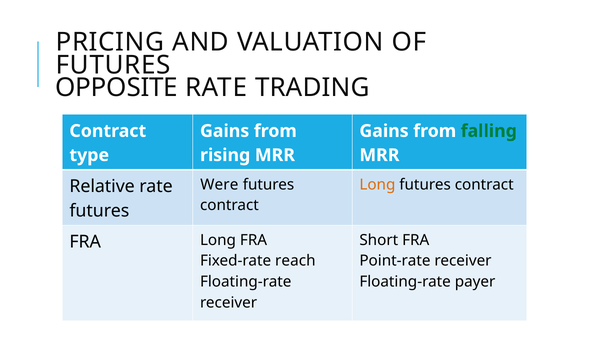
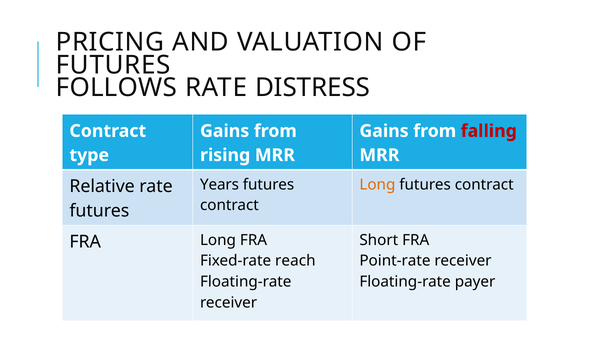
OPPOSITE: OPPOSITE -> FOLLOWS
TRADING: TRADING -> DISTRESS
falling colour: green -> red
Were: Were -> Years
